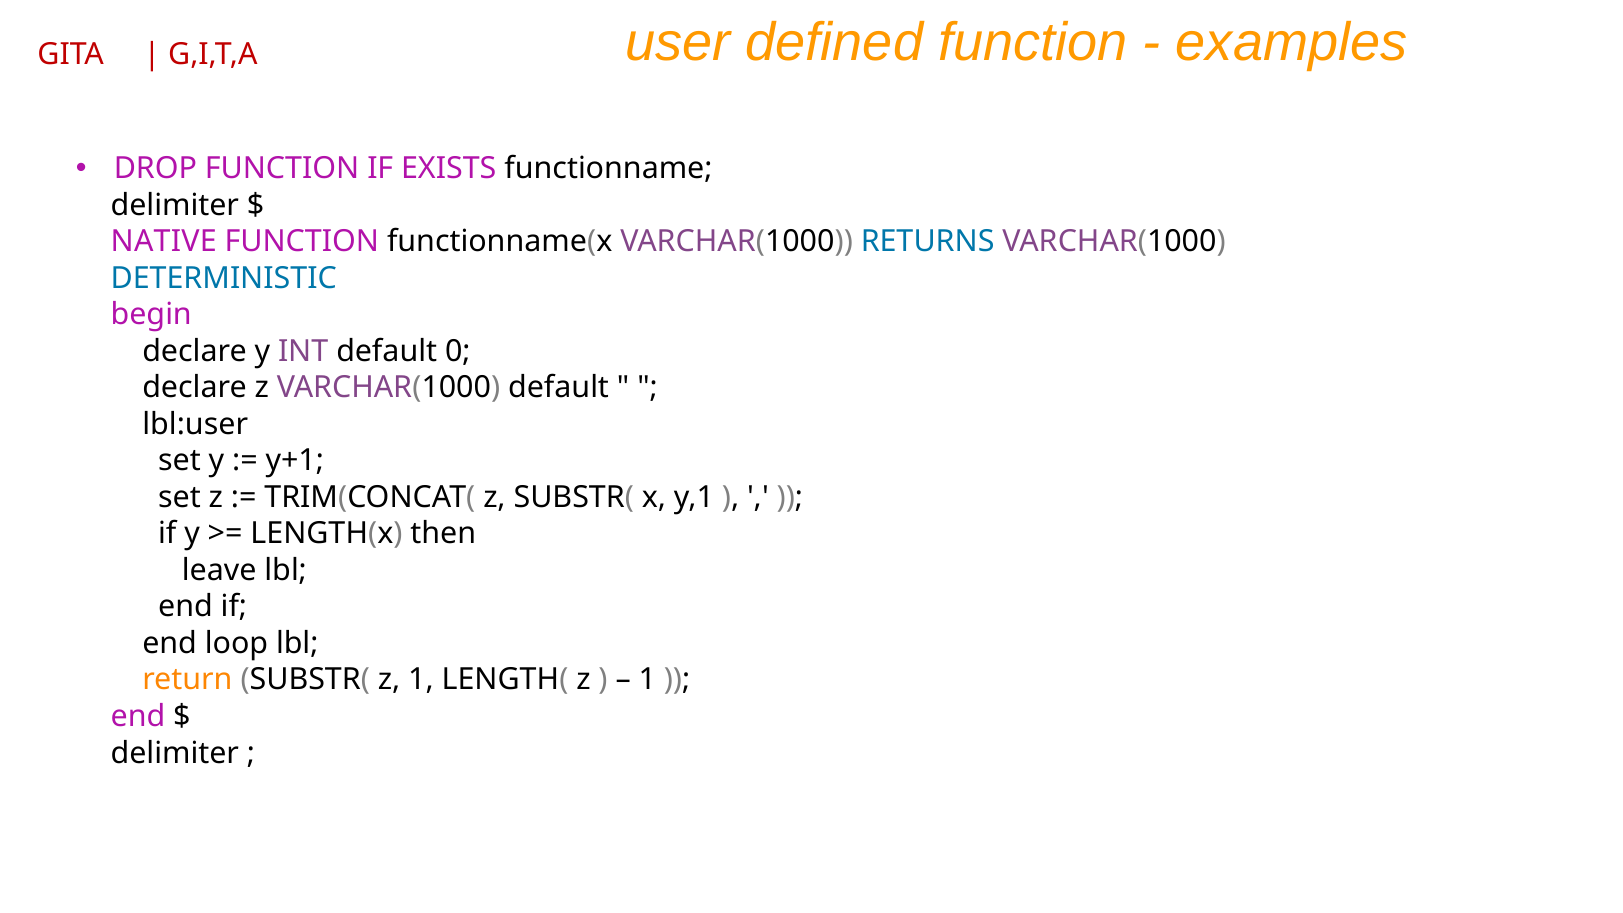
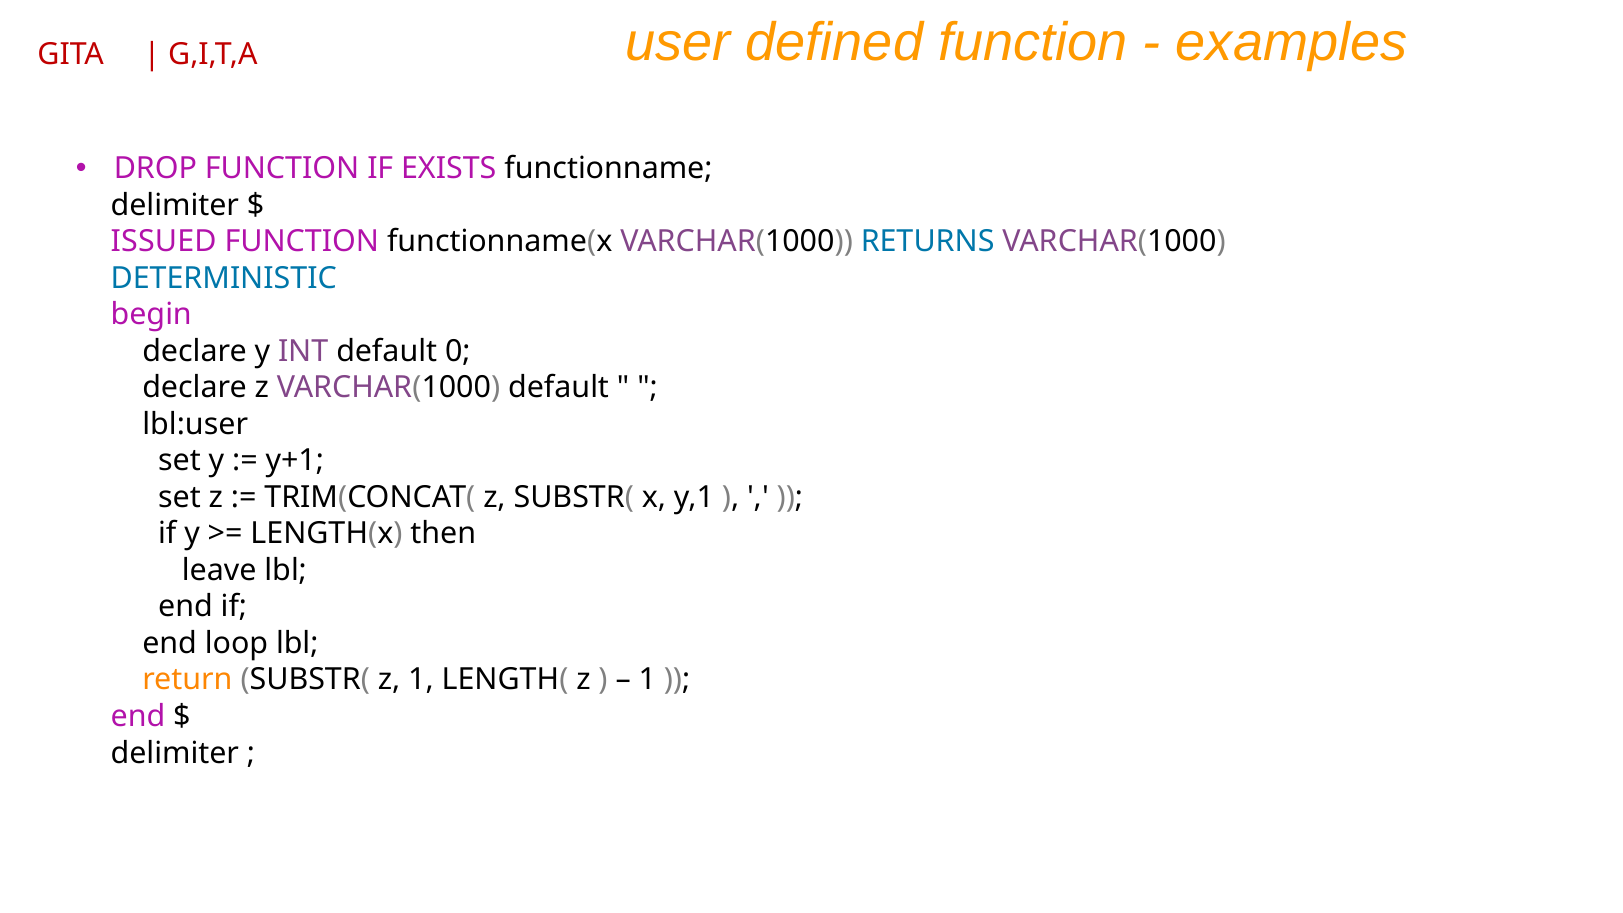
NATIVE: NATIVE -> ISSUED
